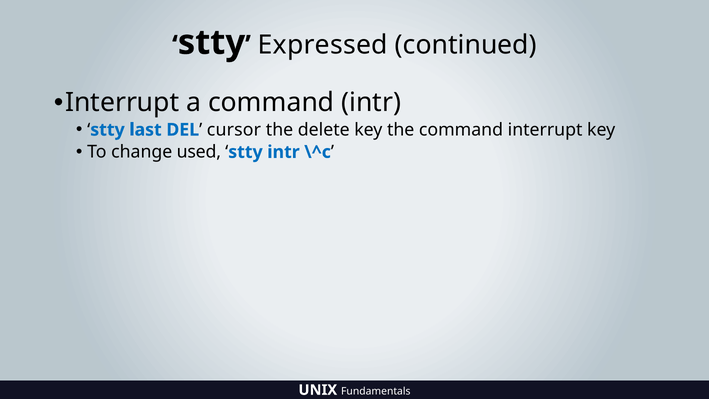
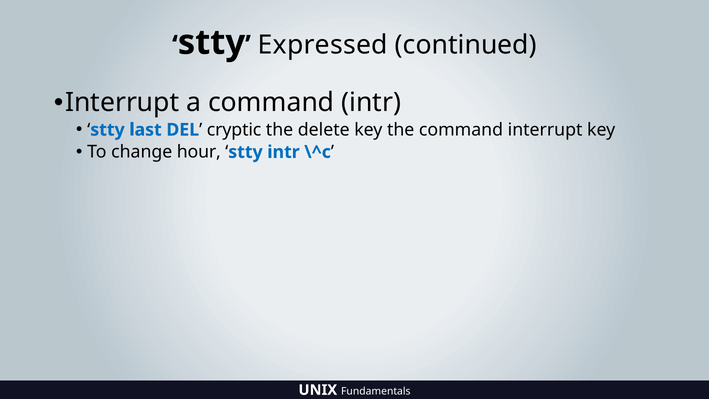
cursor: cursor -> cryptic
used: used -> hour
